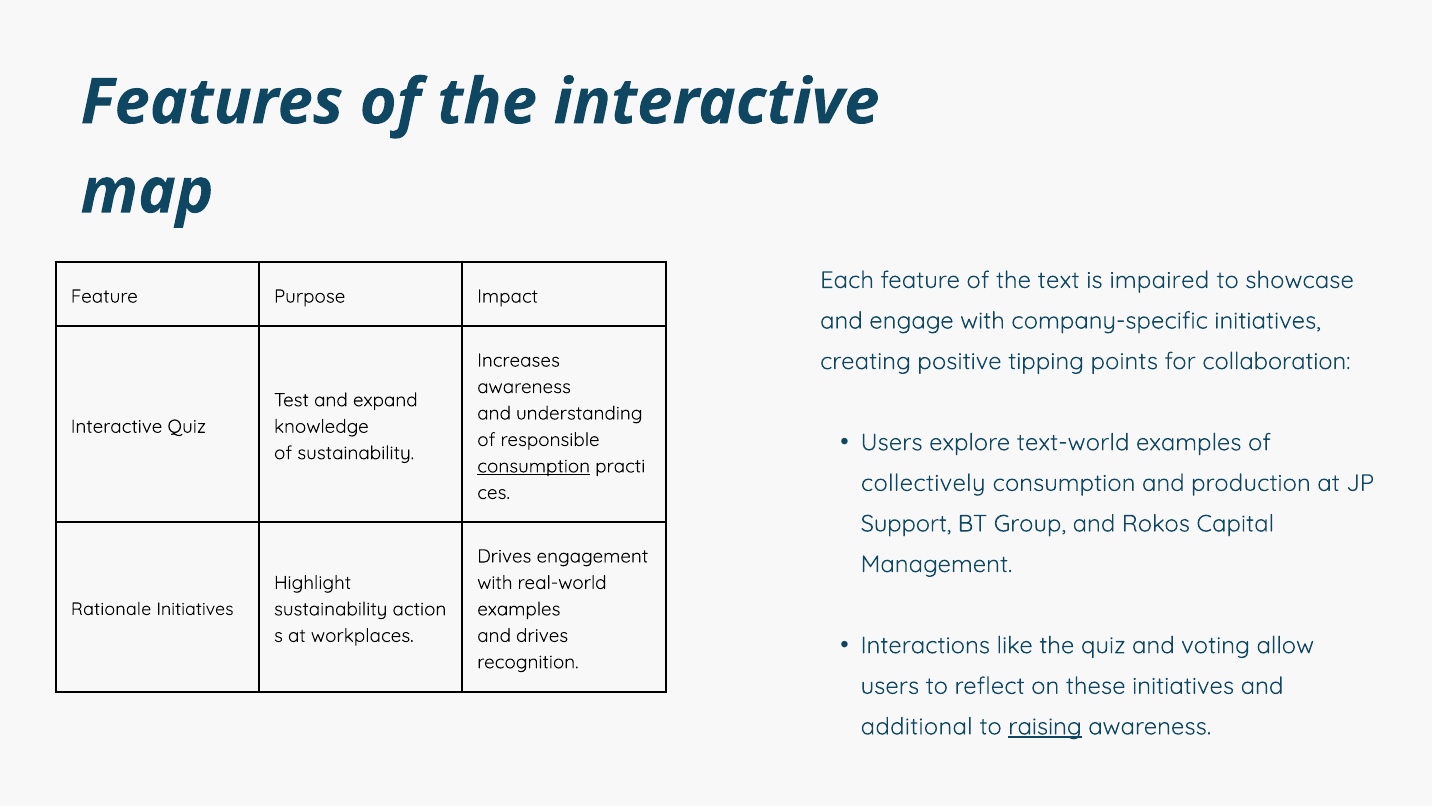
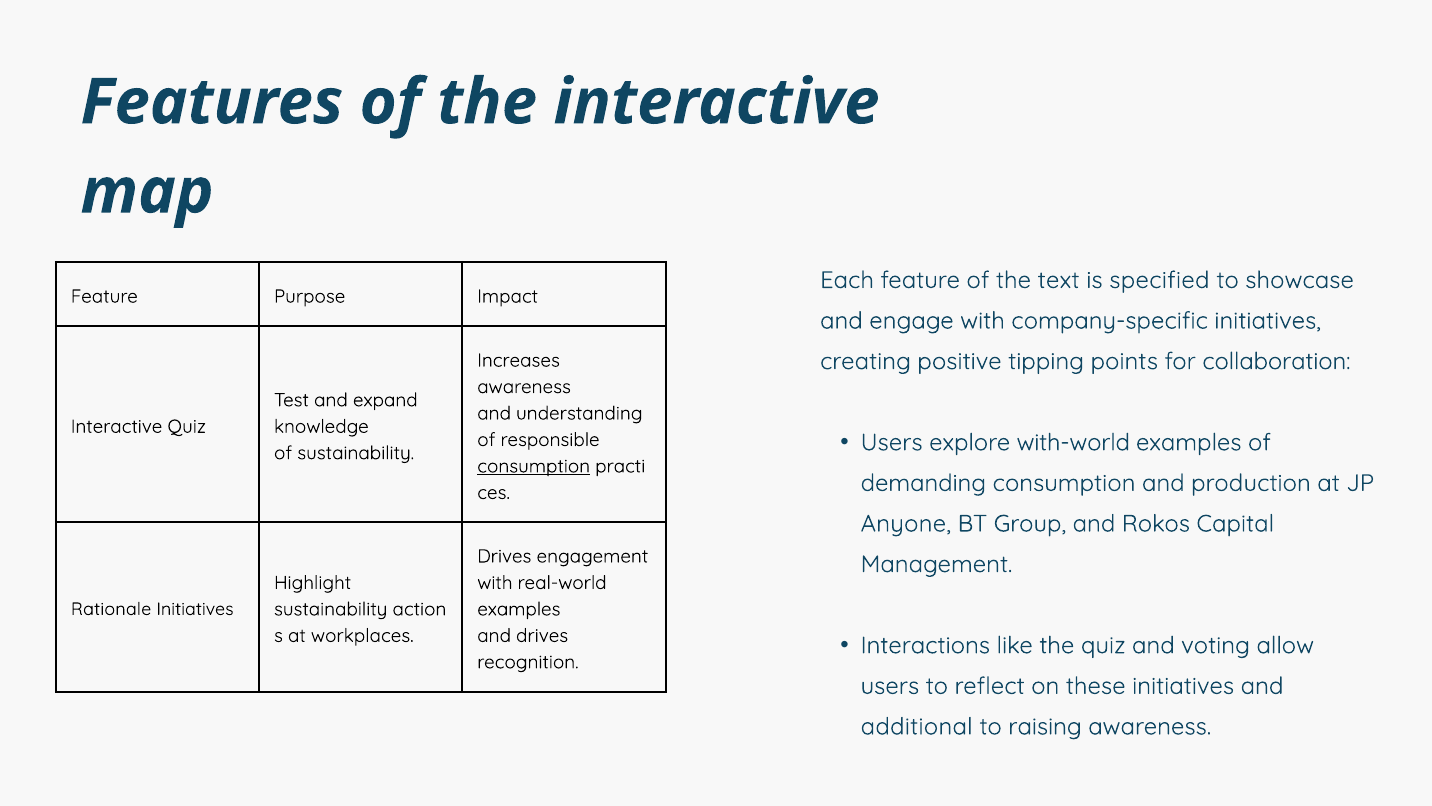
impaired: impaired -> specified
text-world: text-world -> with-world
collectively: collectively -> demanding
Support: Support -> Anyone
raising underline: present -> none
